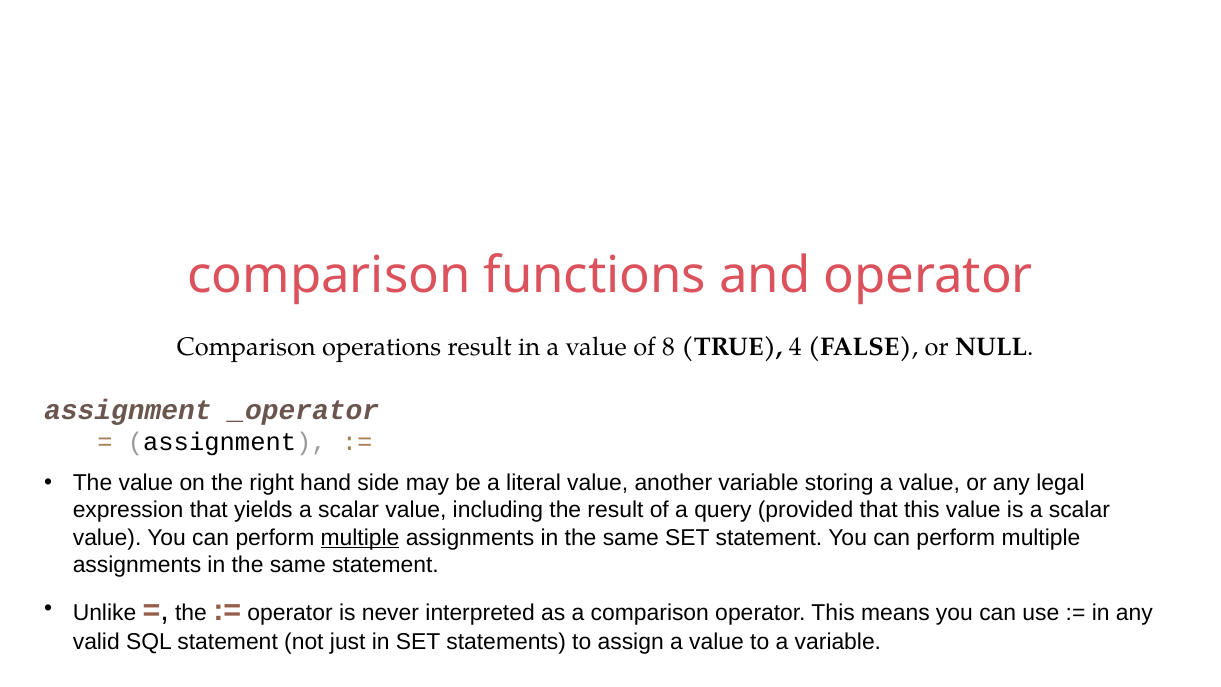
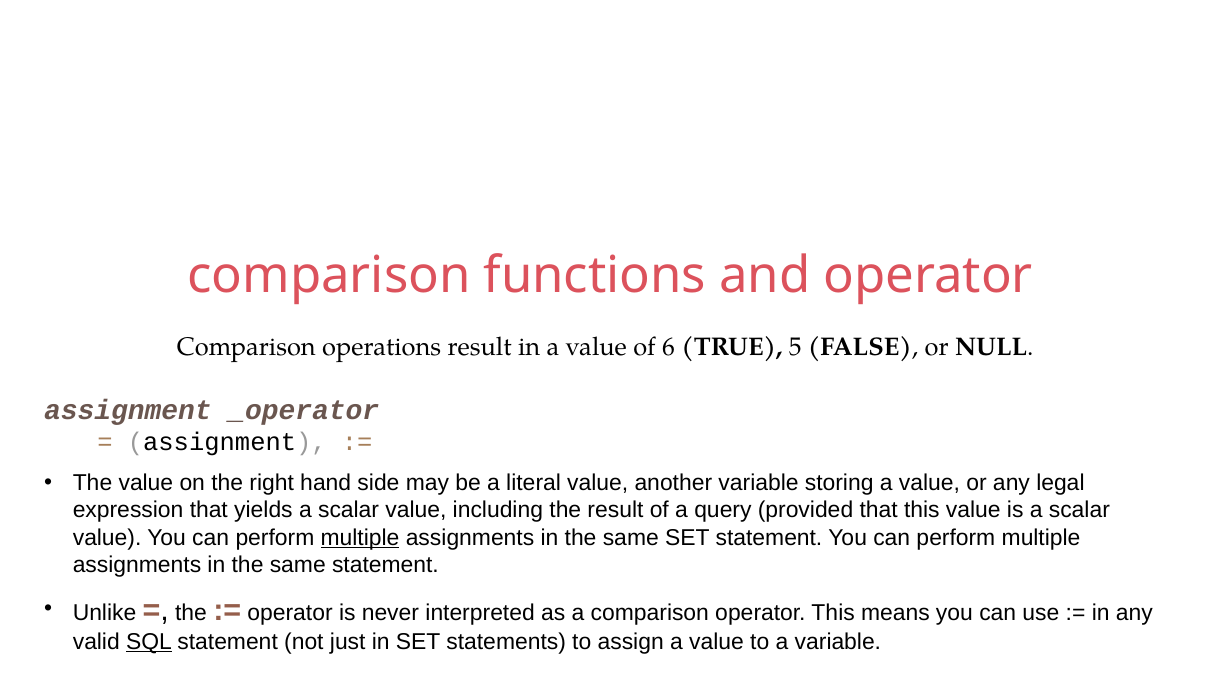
8: 8 -> 6
4: 4 -> 5
SQL underline: none -> present
